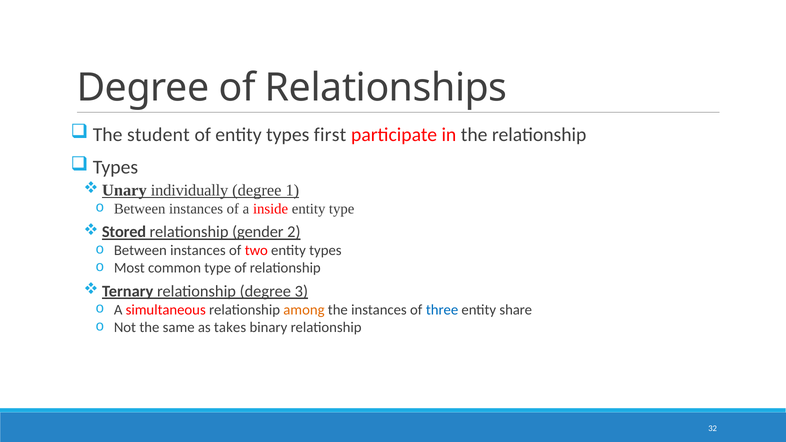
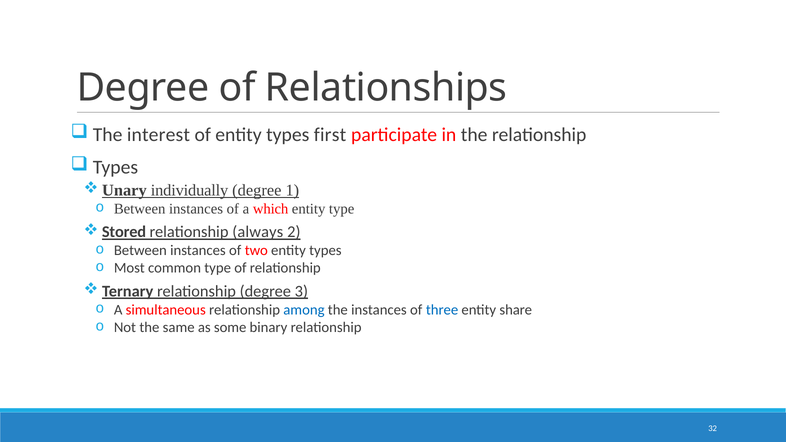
student: student -> interest
inside: inside -> which
gender: gender -> always
among colour: orange -> blue
takes: takes -> some
